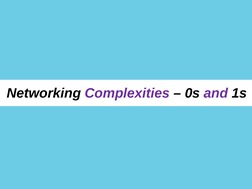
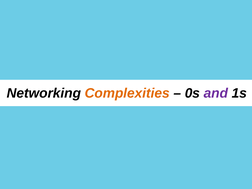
Complexities colour: purple -> orange
